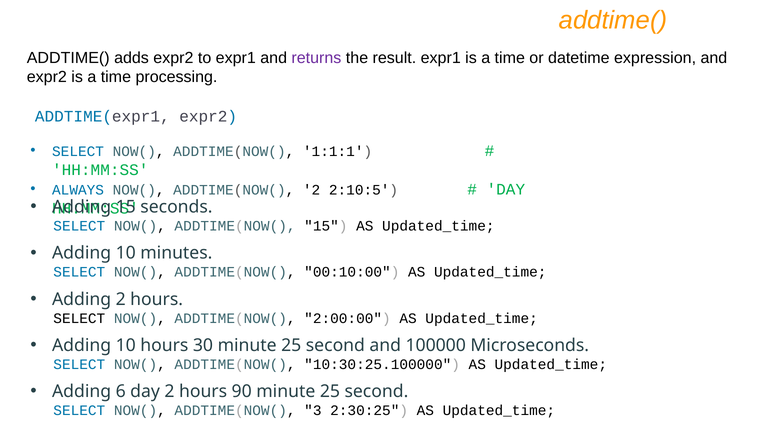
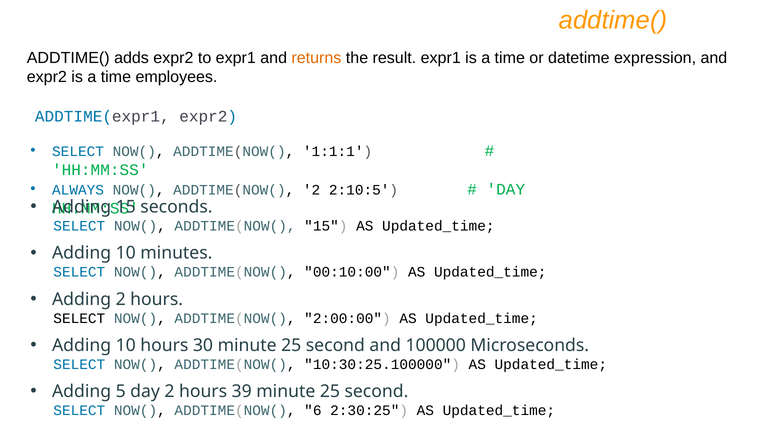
returns colour: purple -> orange
processing: processing -> employees
6: 6 -> 5
90: 90 -> 39
3: 3 -> 6
